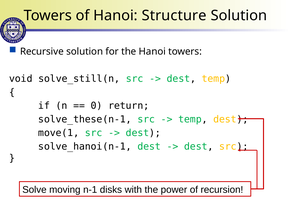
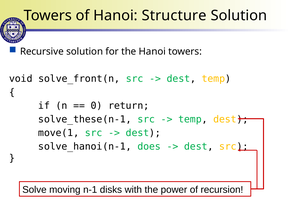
solve_still(n: solve_still(n -> solve_front(n
solve_hanoi(n-1 dest: dest -> does
